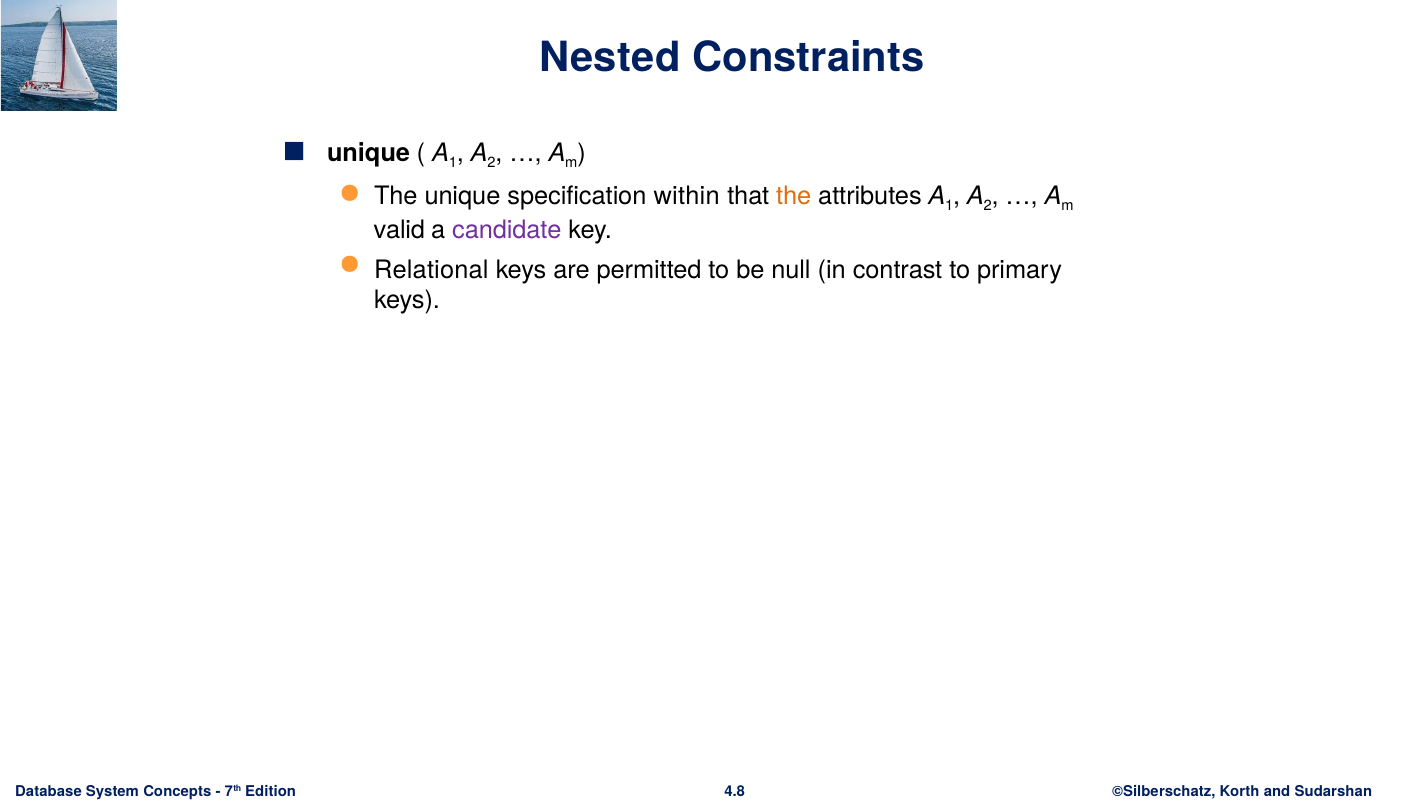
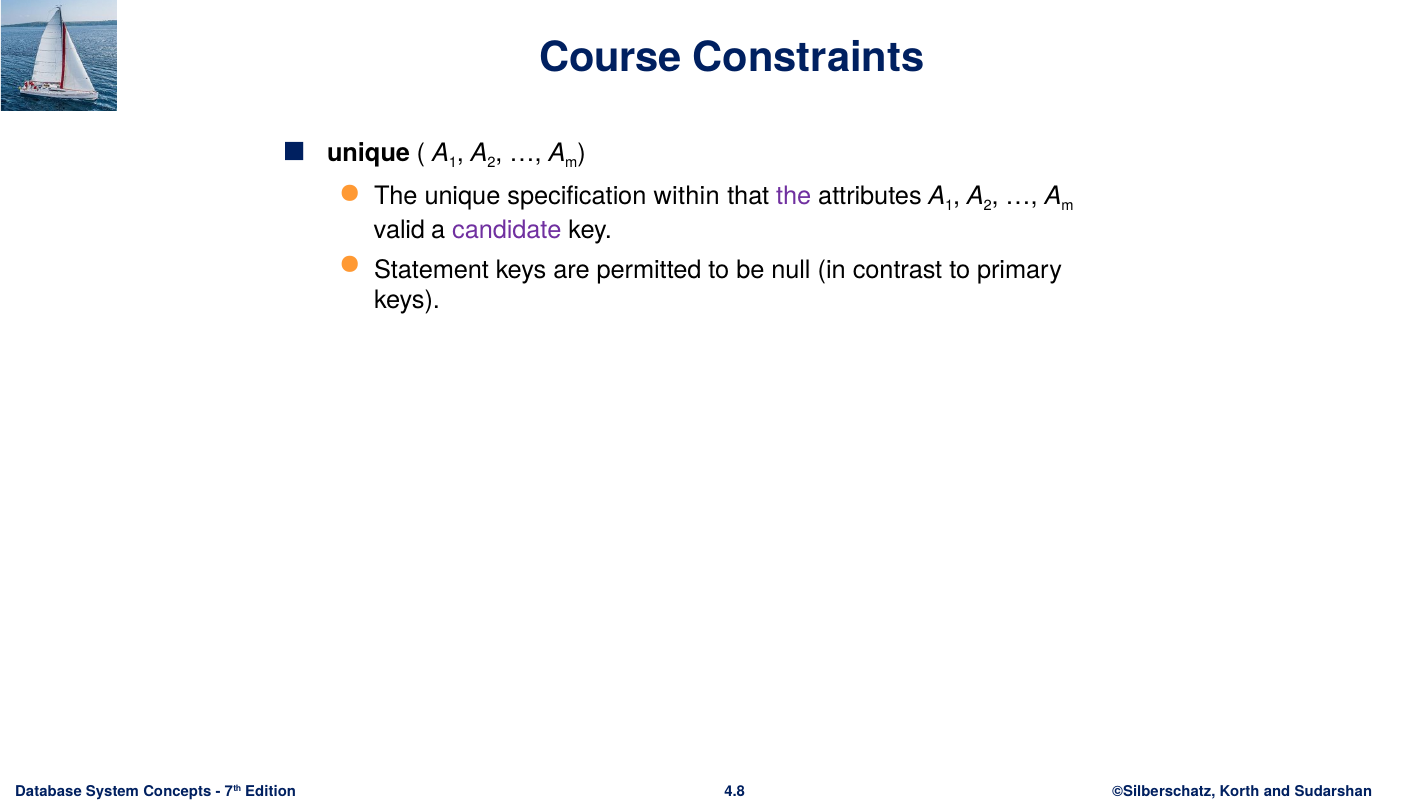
Nested: Nested -> Course
the at (794, 196) colour: orange -> purple
Relational: Relational -> Statement
